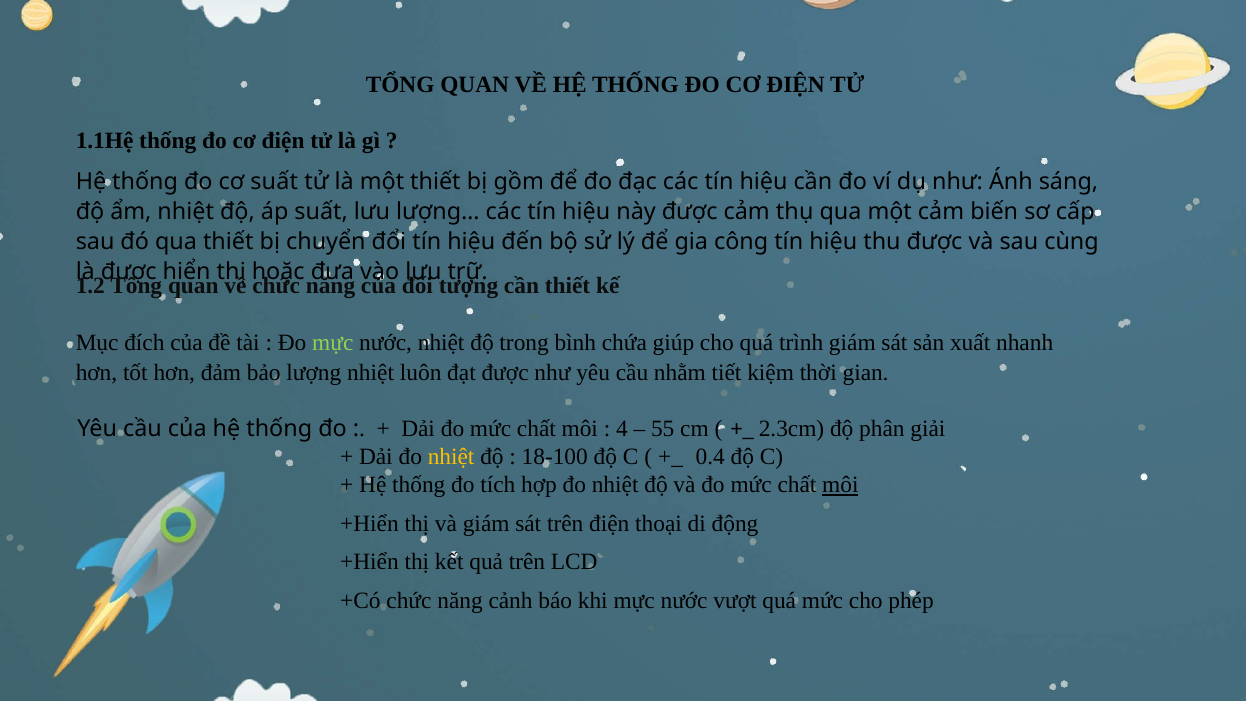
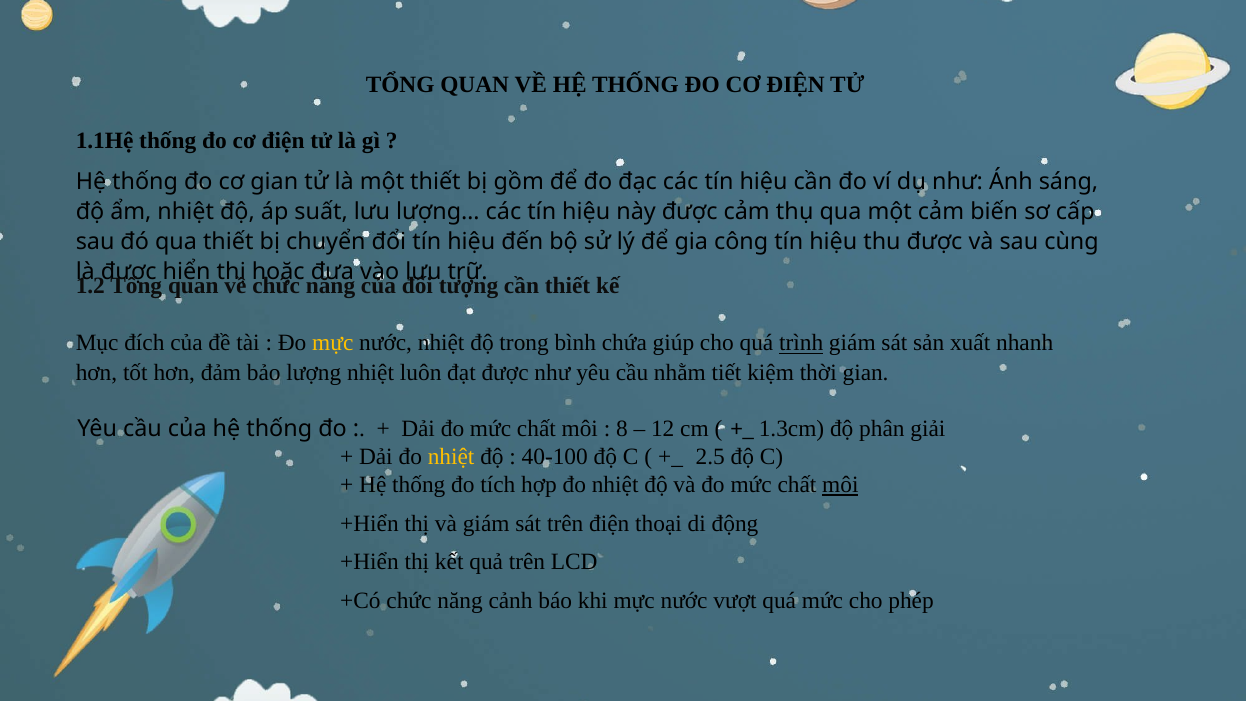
cơ suất: suất -> gian
mực at (333, 343) colour: light green -> yellow
trình underline: none -> present
4: 4 -> 8
55: 55 -> 12
2.3cm: 2.3cm -> 1.3cm
18-100: 18-100 -> 40-100
0.4: 0.4 -> 2.5
